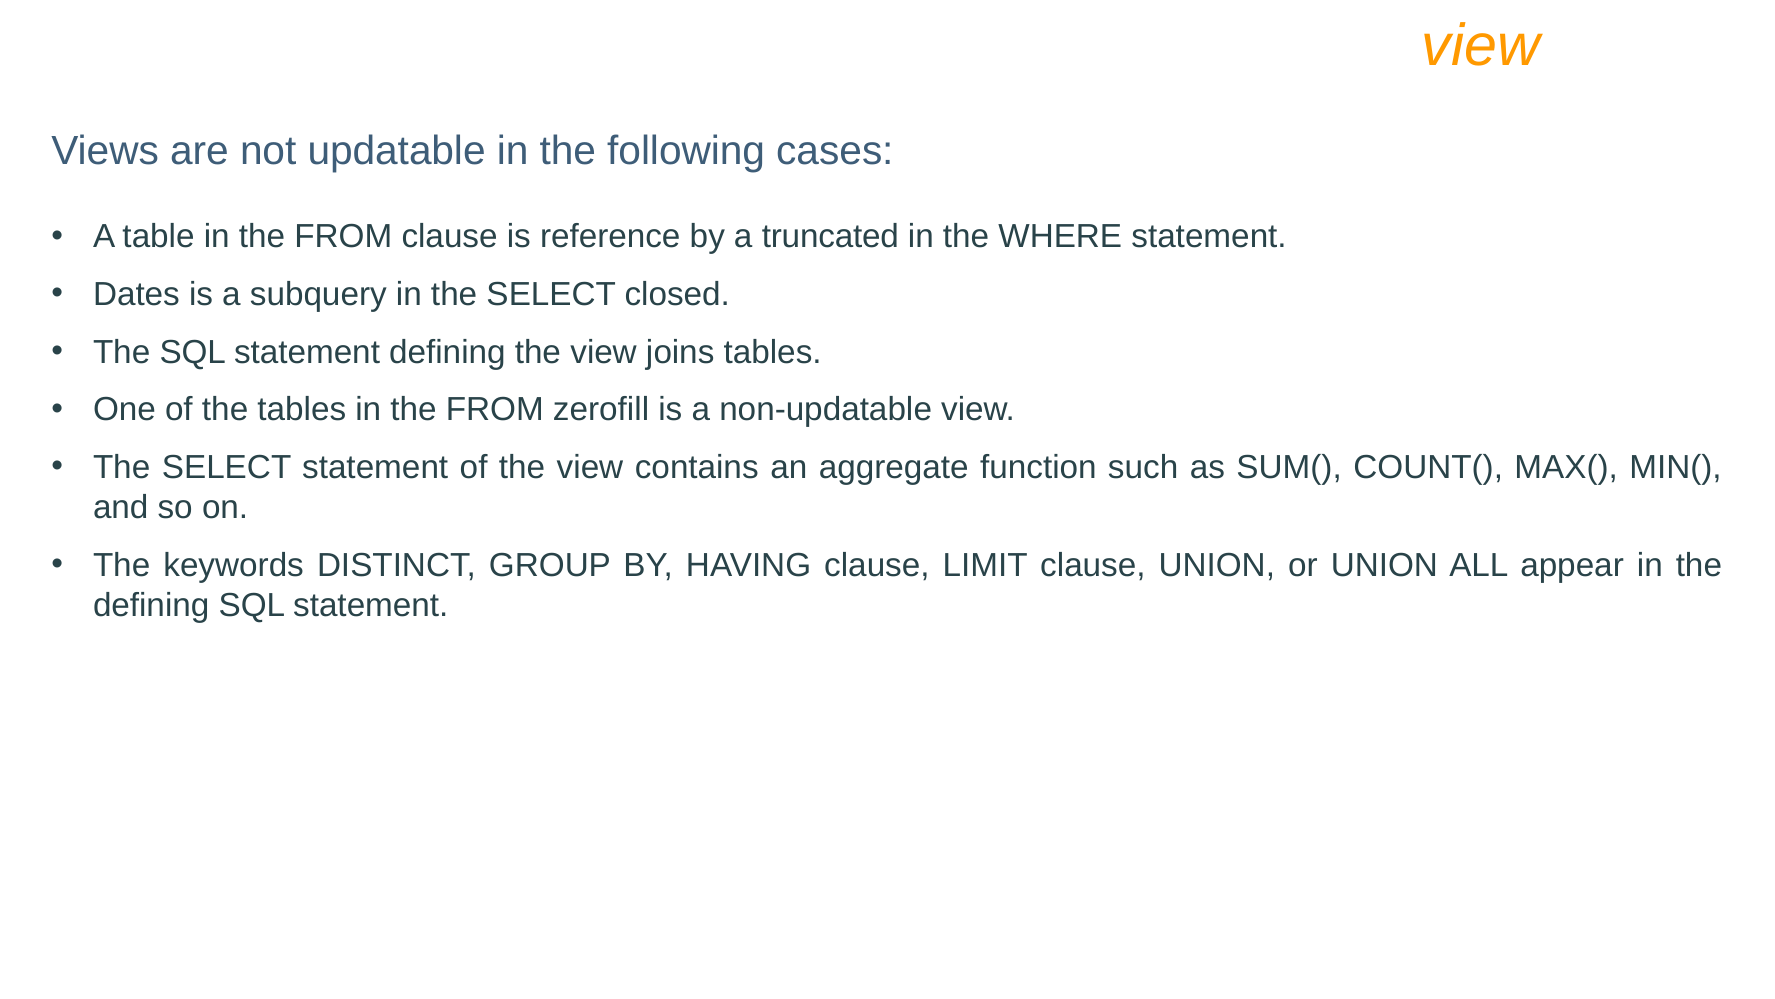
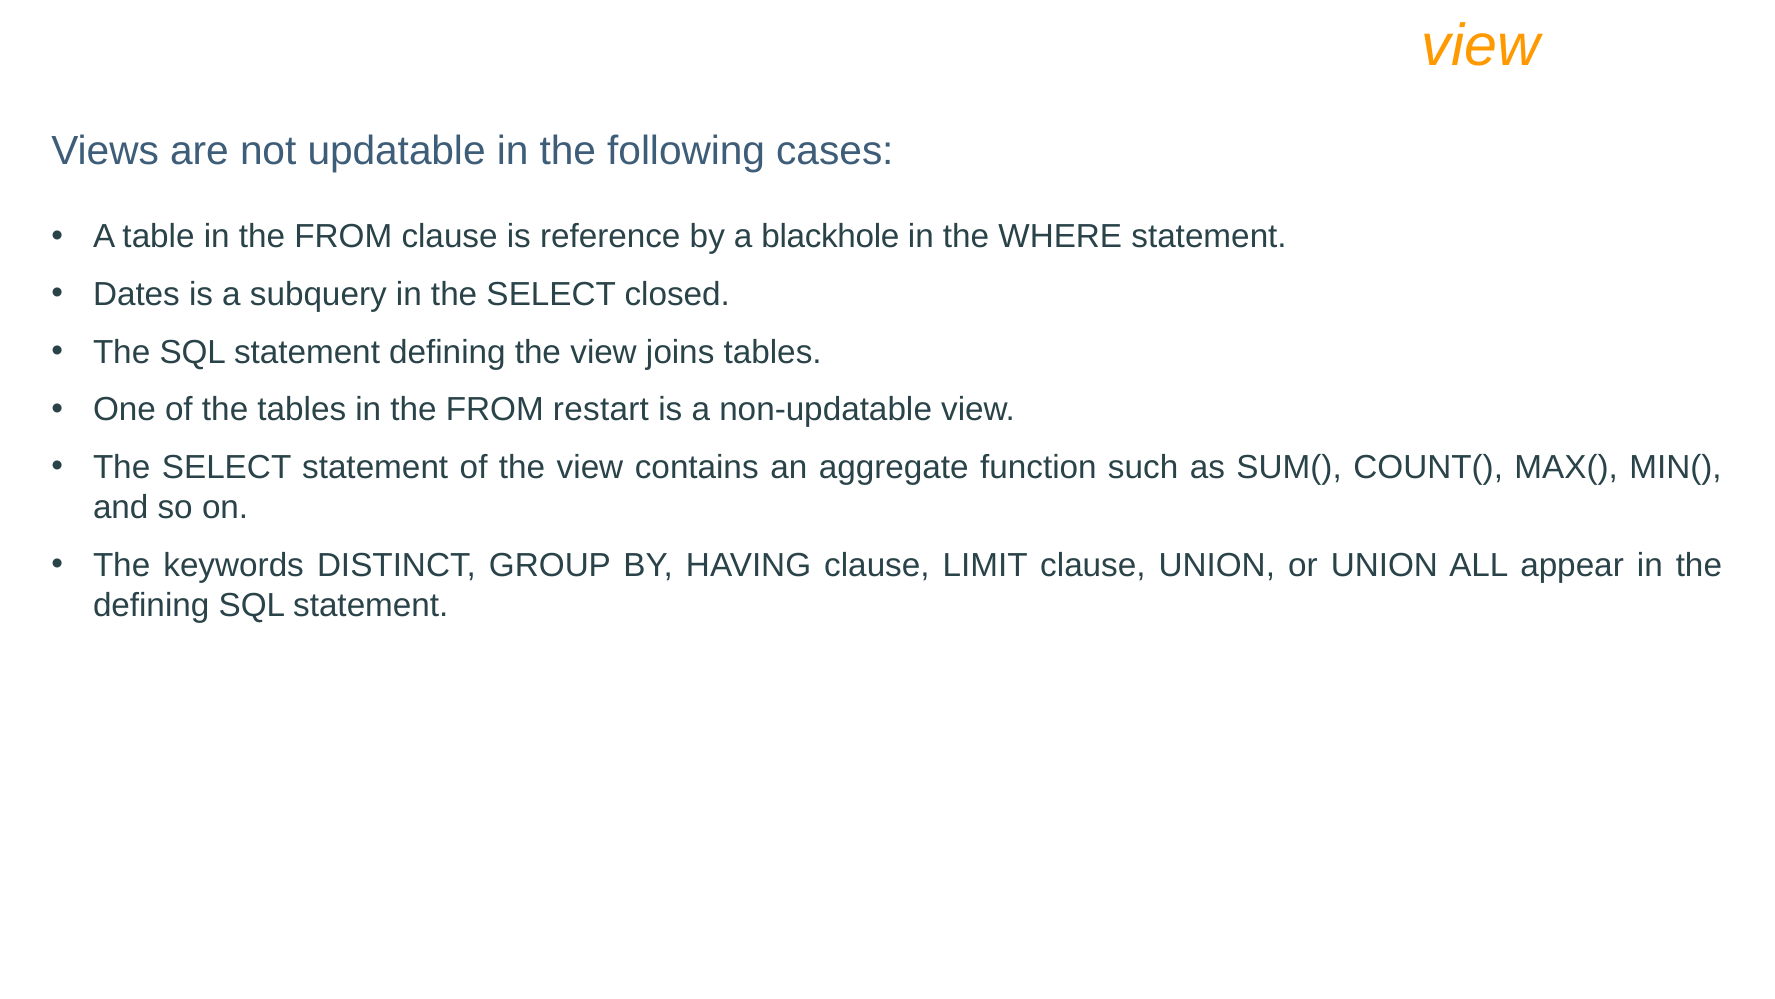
truncated: truncated -> blackhole
zerofill: zerofill -> restart
